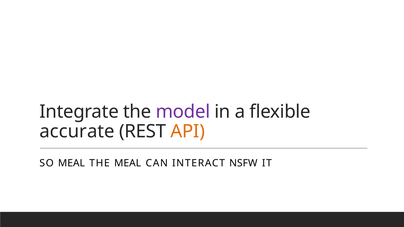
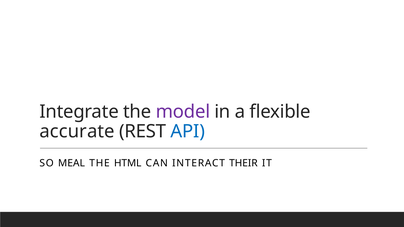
API colour: orange -> blue
THE MEAL: MEAL -> HTML
NSFW: NSFW -> THEIR
